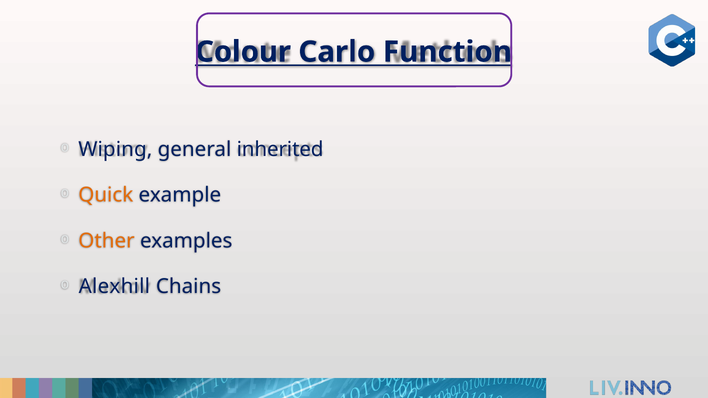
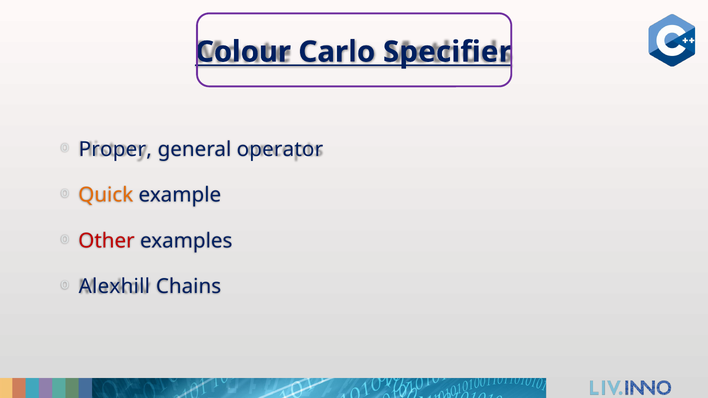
Function: Function -> Specifier
Wiping: Wiping -> Proper
inherited: inherited -> operator
Other colour: orange -> red
